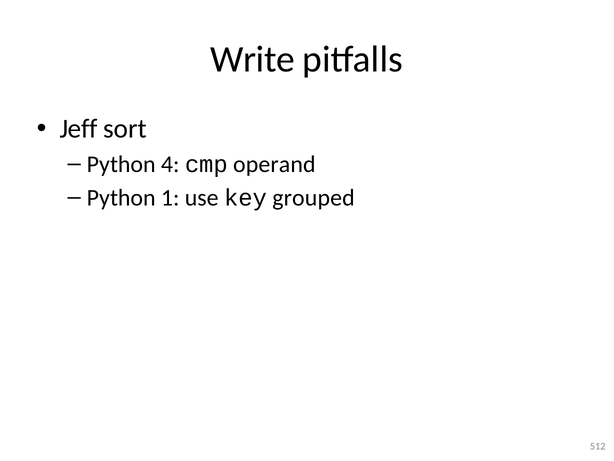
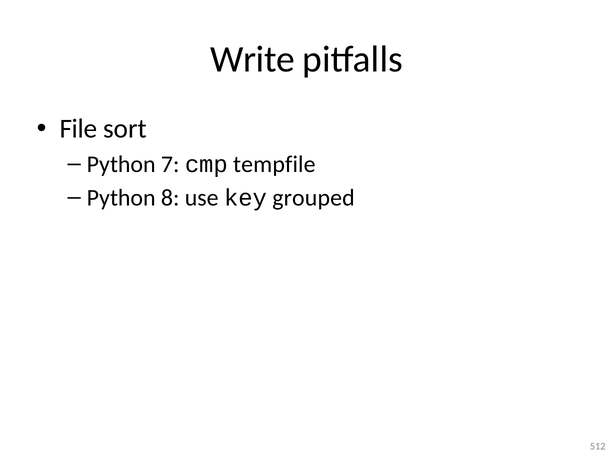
Jeff: Jeff -> File
4: 4 -> 7
operand: operand -> tempfile
1: 1 -> 8
